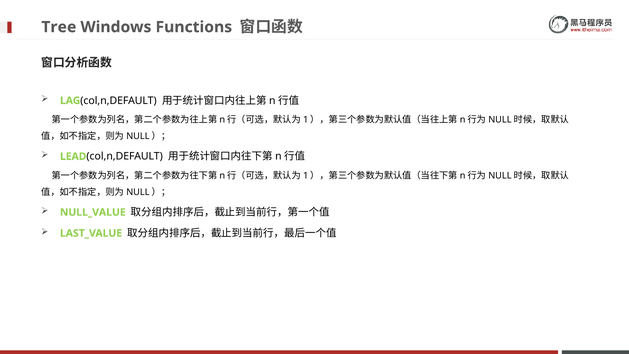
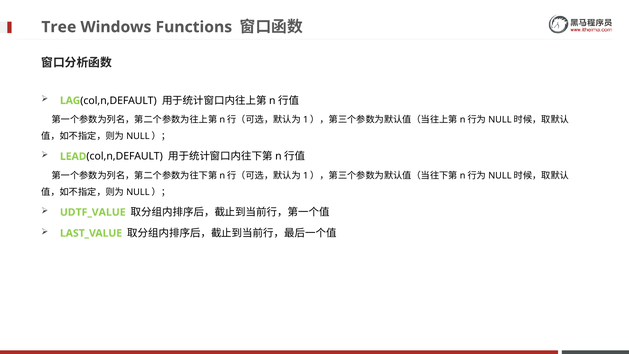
NULL_VALUE: NULL_VALUE -> UDTF_VALUE
